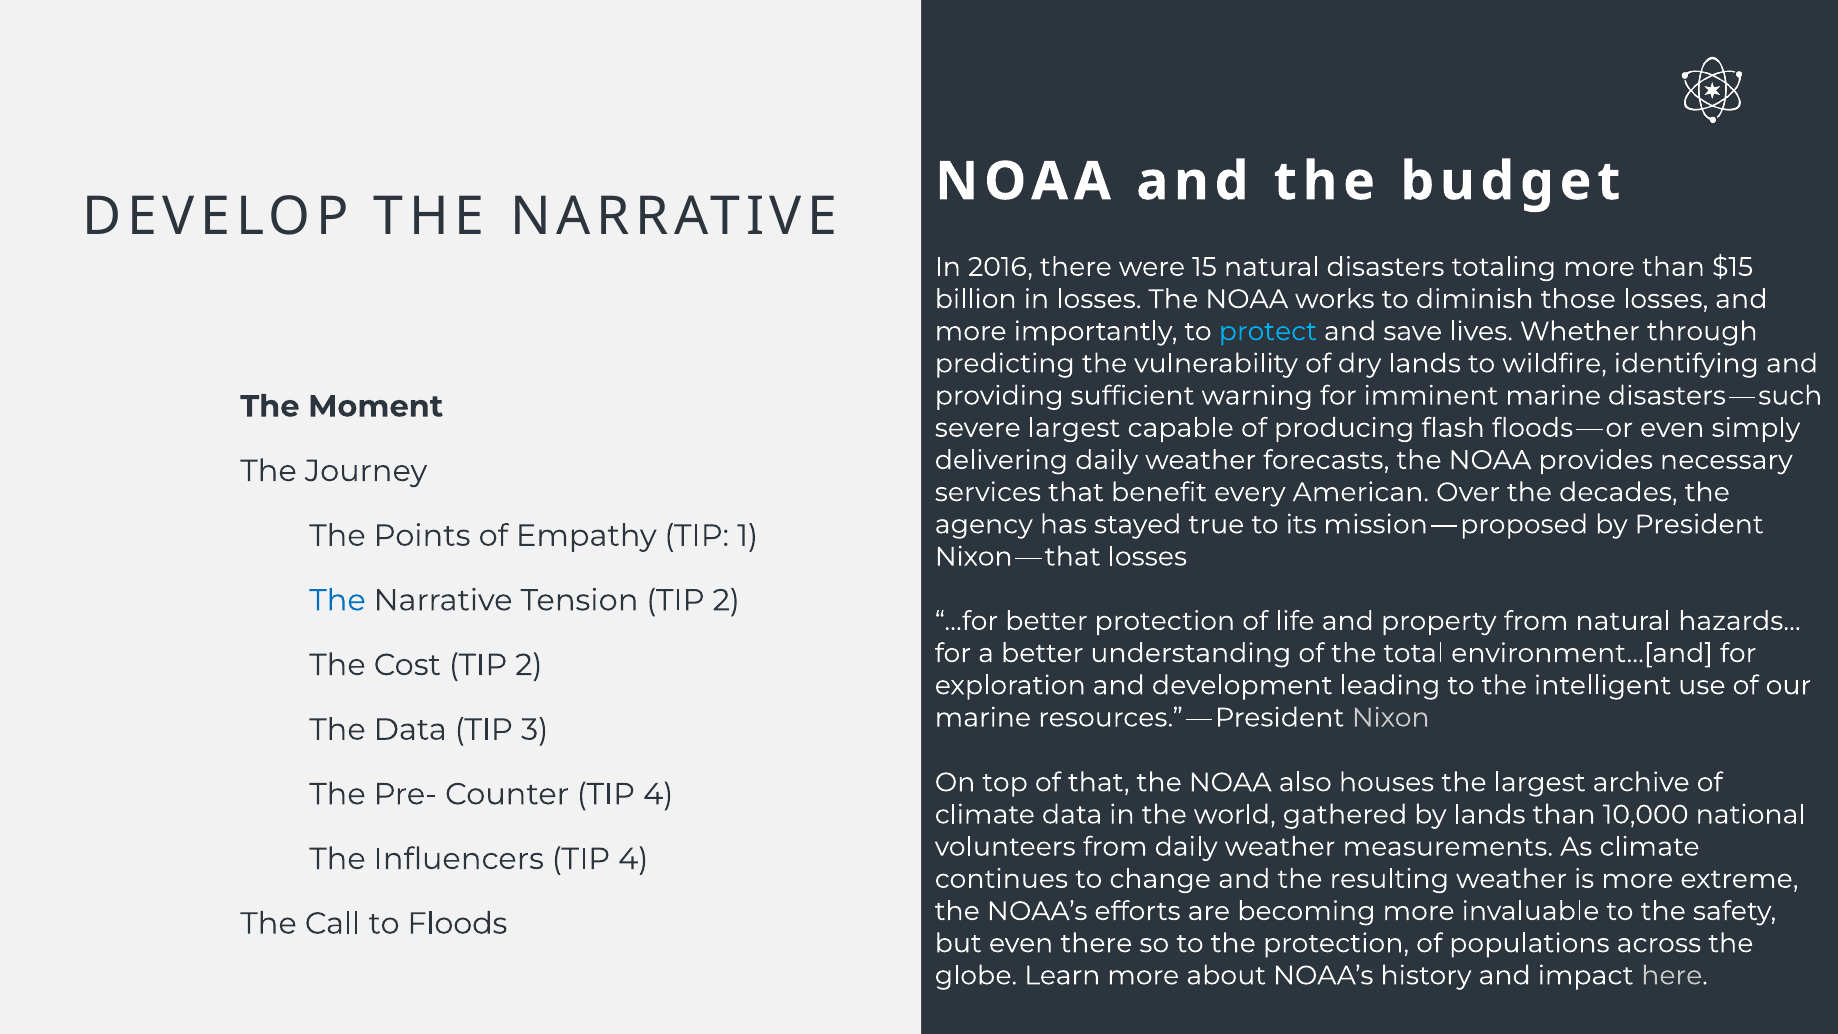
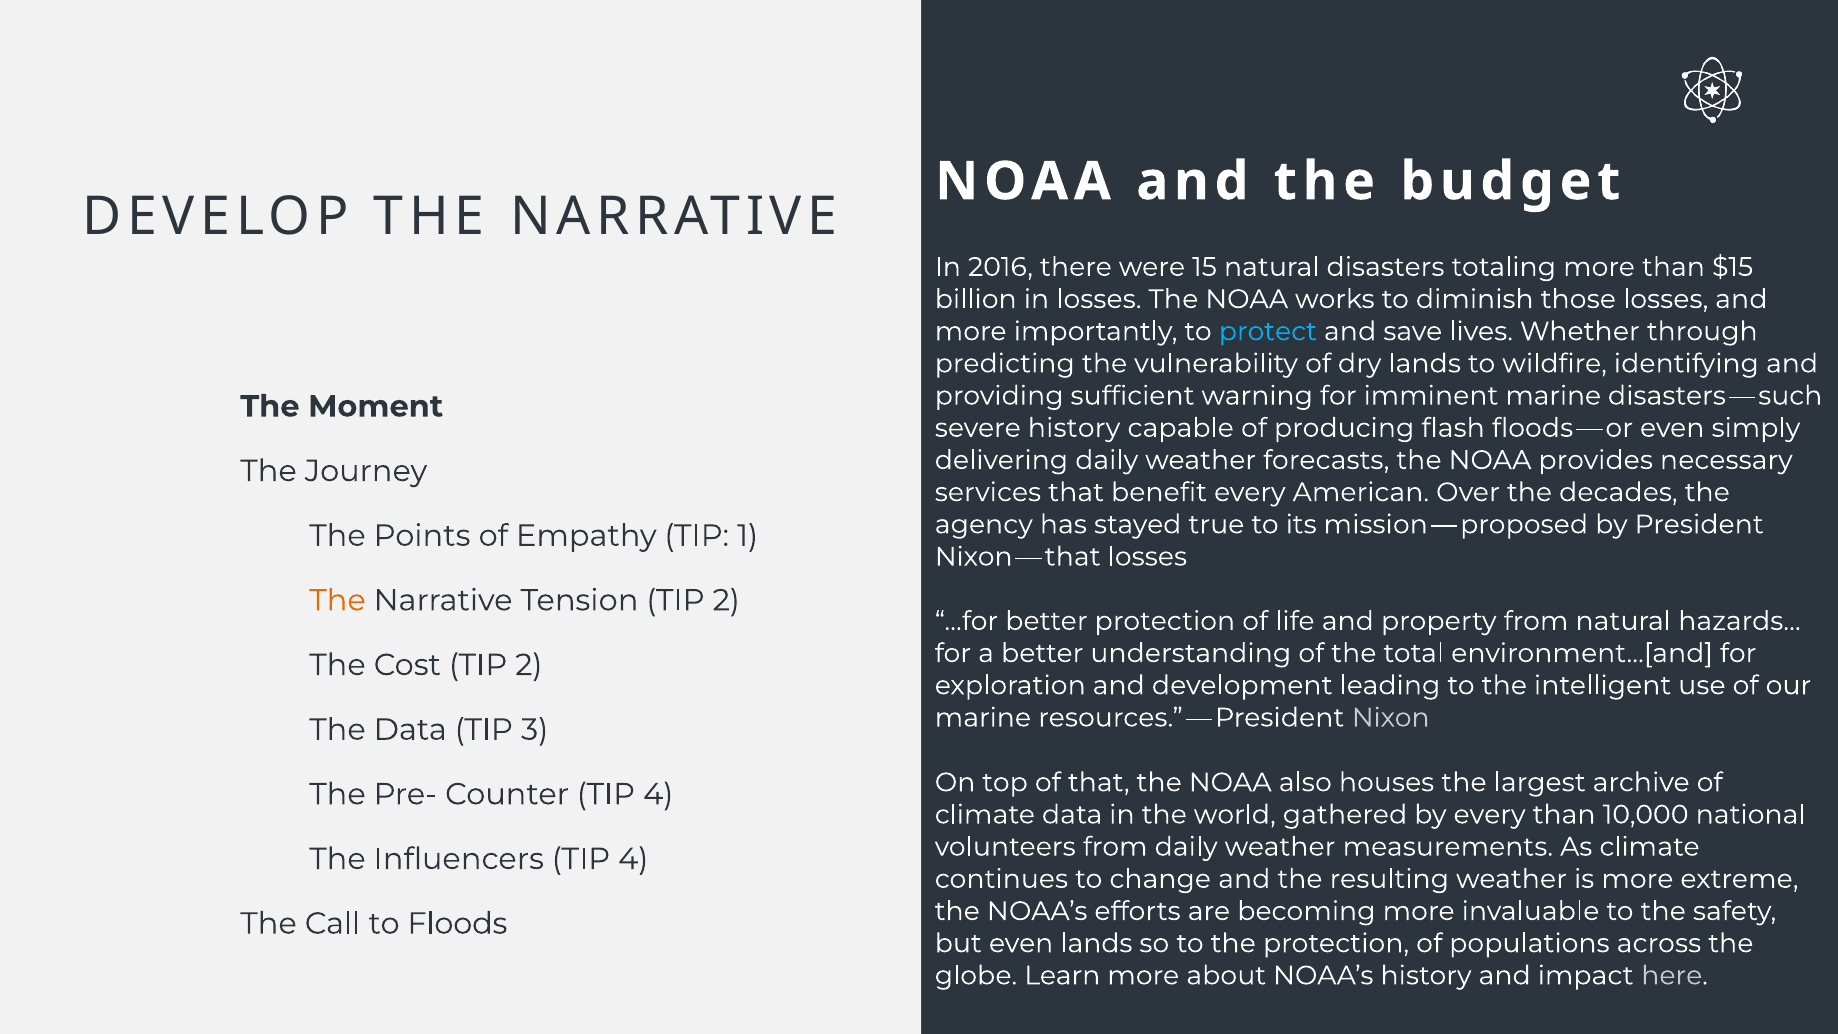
severe largest: largest -> history
The at (338, 600) colour: blue -> orange
by lands: lands -> every
even there: there -> lands
